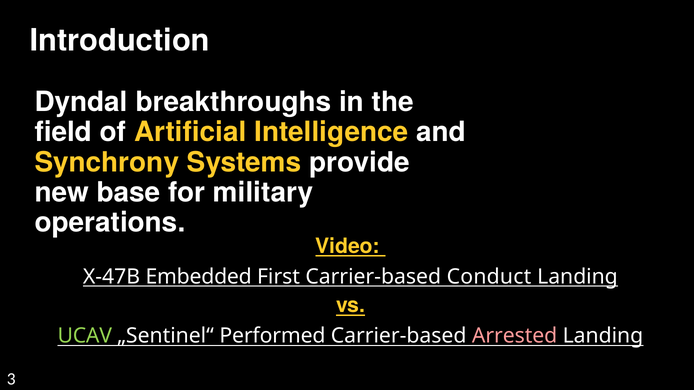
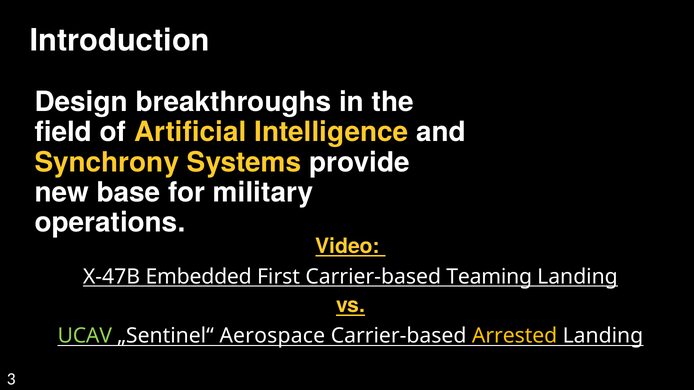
Dyndal: Dyndal -> Design
Conduct: Conduct -> Teaming
Performed: Performed -> Aerospace
Arrested colour: pink -> yellow
